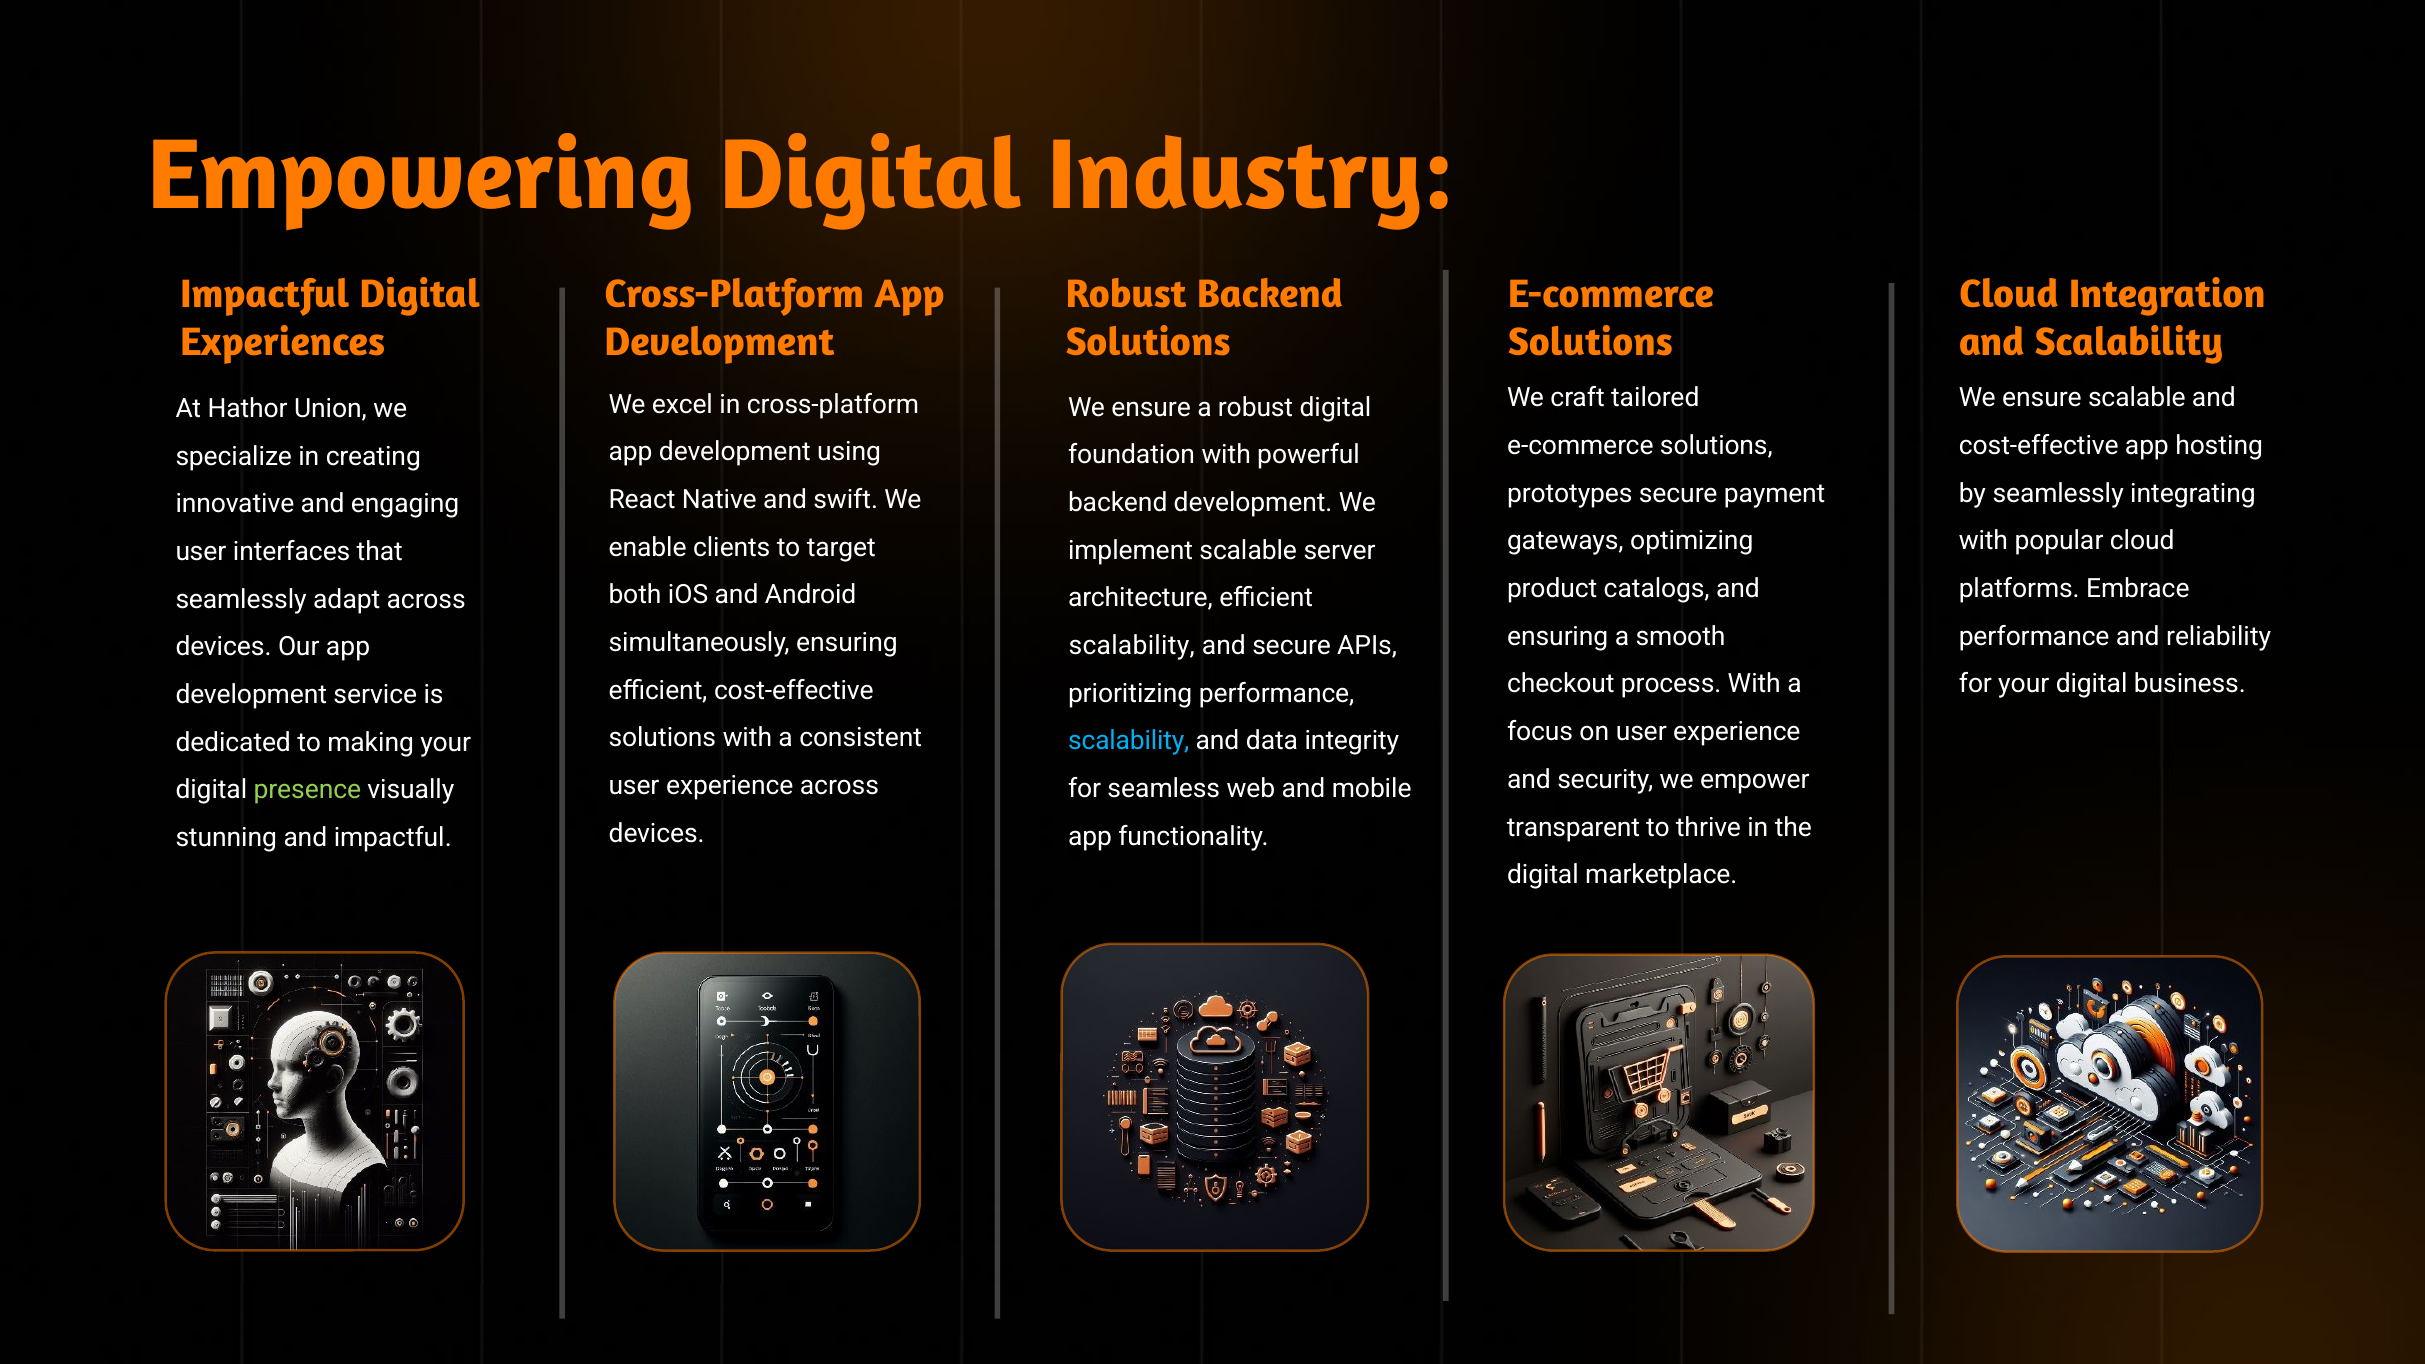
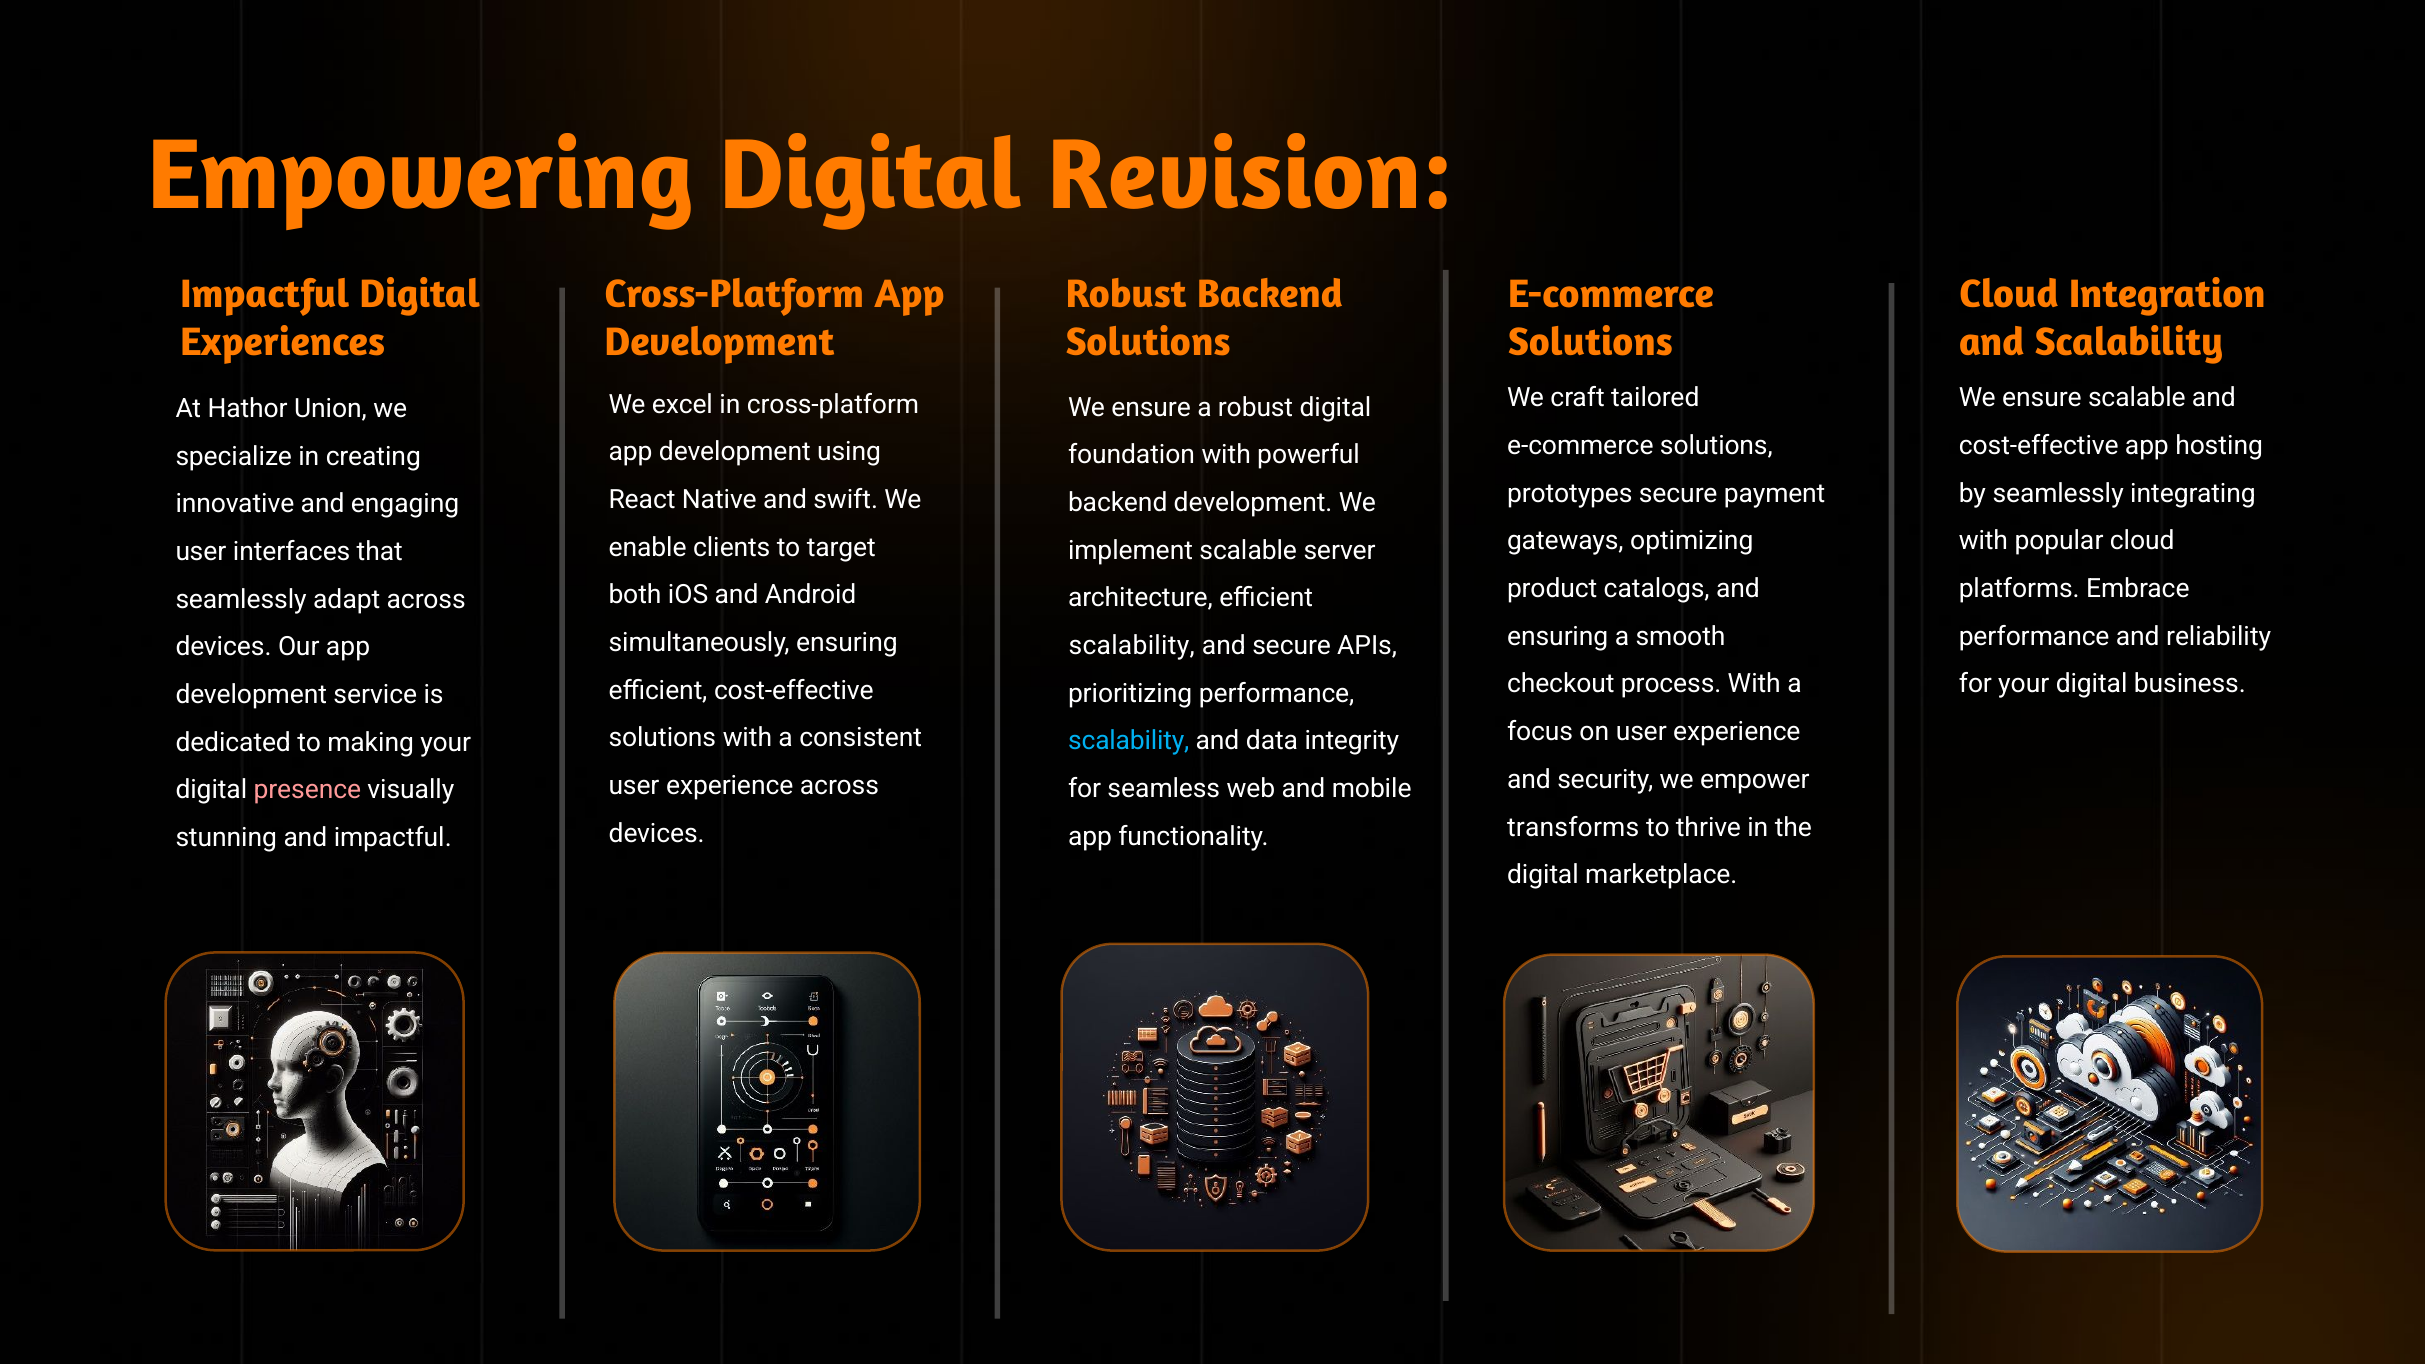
Industry: Industry -> Revision
presence colour: light green -> pink
transparent: transparent -> transforms
